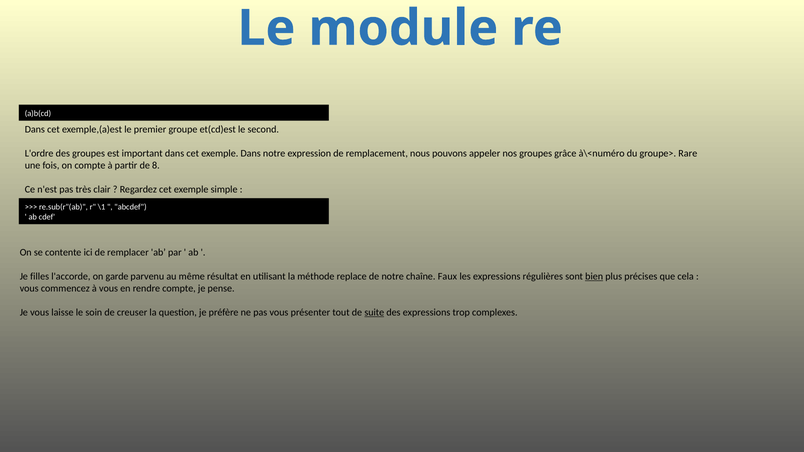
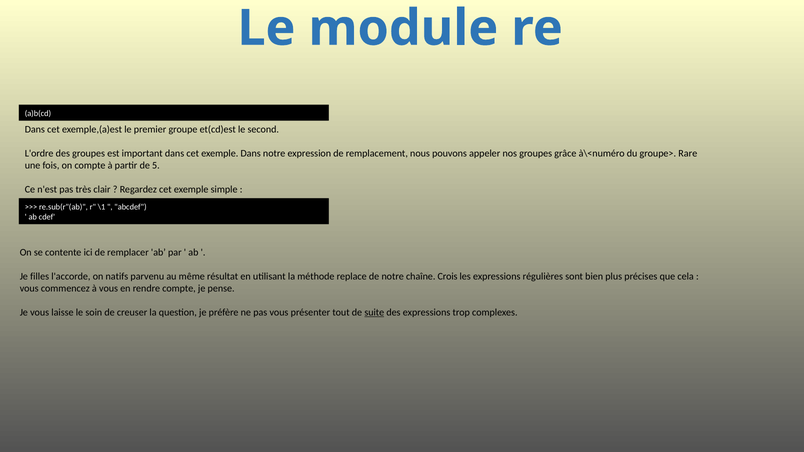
8: 8 -> 5
garde: garde -> natifs
Faux: Faux -> Crois
bien underline: present -> none
